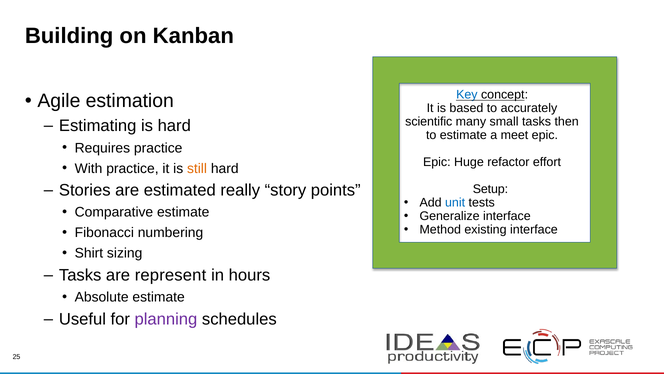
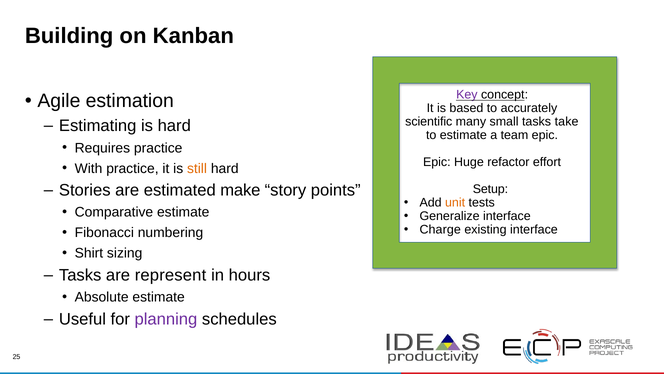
Key colour: blue -> purple
then: then -> take
meet: meet -> team
really: really -> make
unit colour: blue -> orange
Method: Method -> Charge
